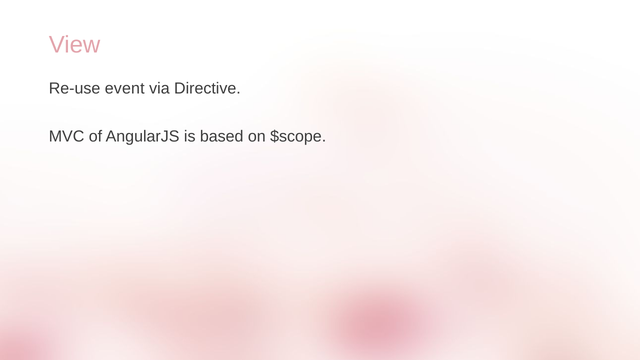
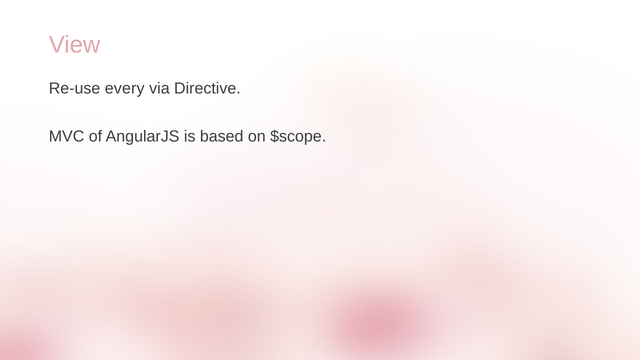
event: event -> every
